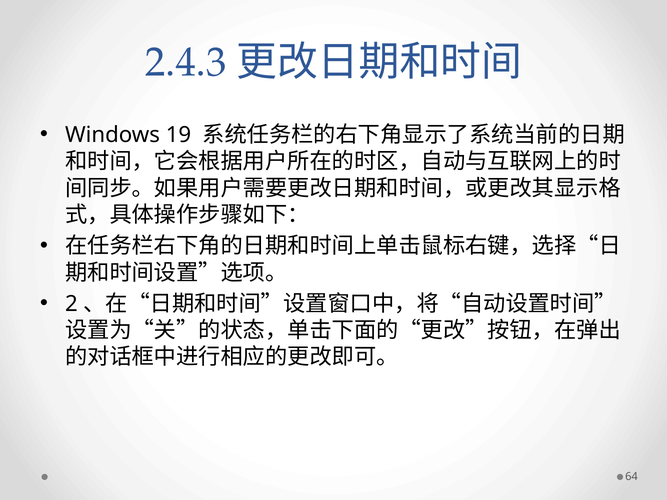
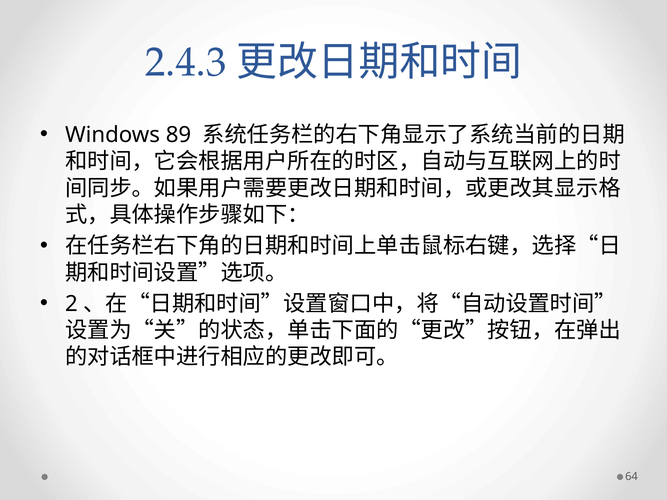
19: 19 -> 89
